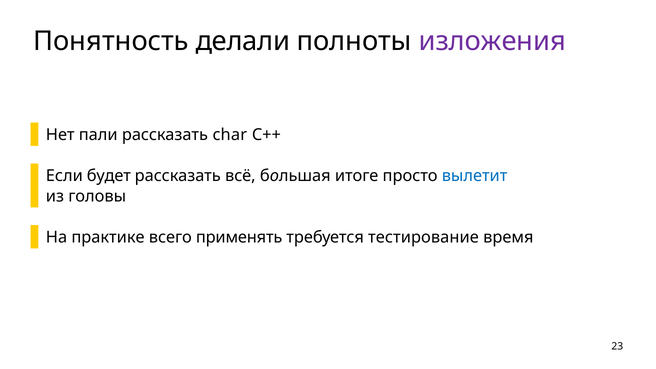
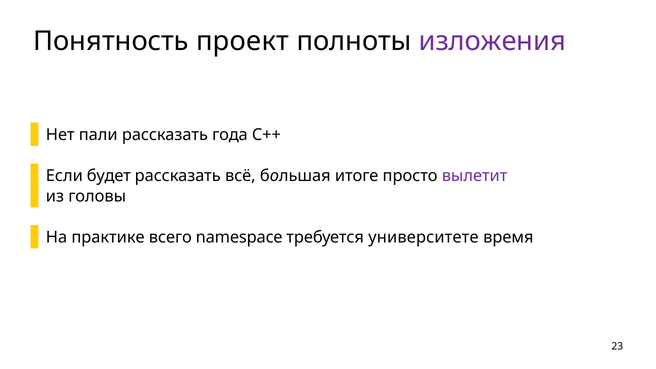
делали: делали -> проект
char: char -> года
вылетит colour: blue -> purple
применять: применять -> namespace
тестирование: тестирование -> университете
